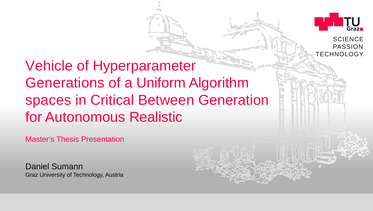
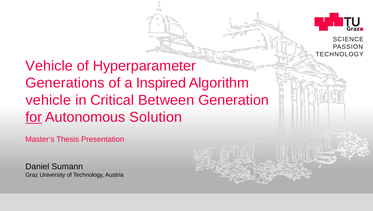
Uniform: Uniform -> Inspired
spaces at (48, 100): spaces -> vehicle
for underline: none -> present
Realistic: Realistic -> Solution
